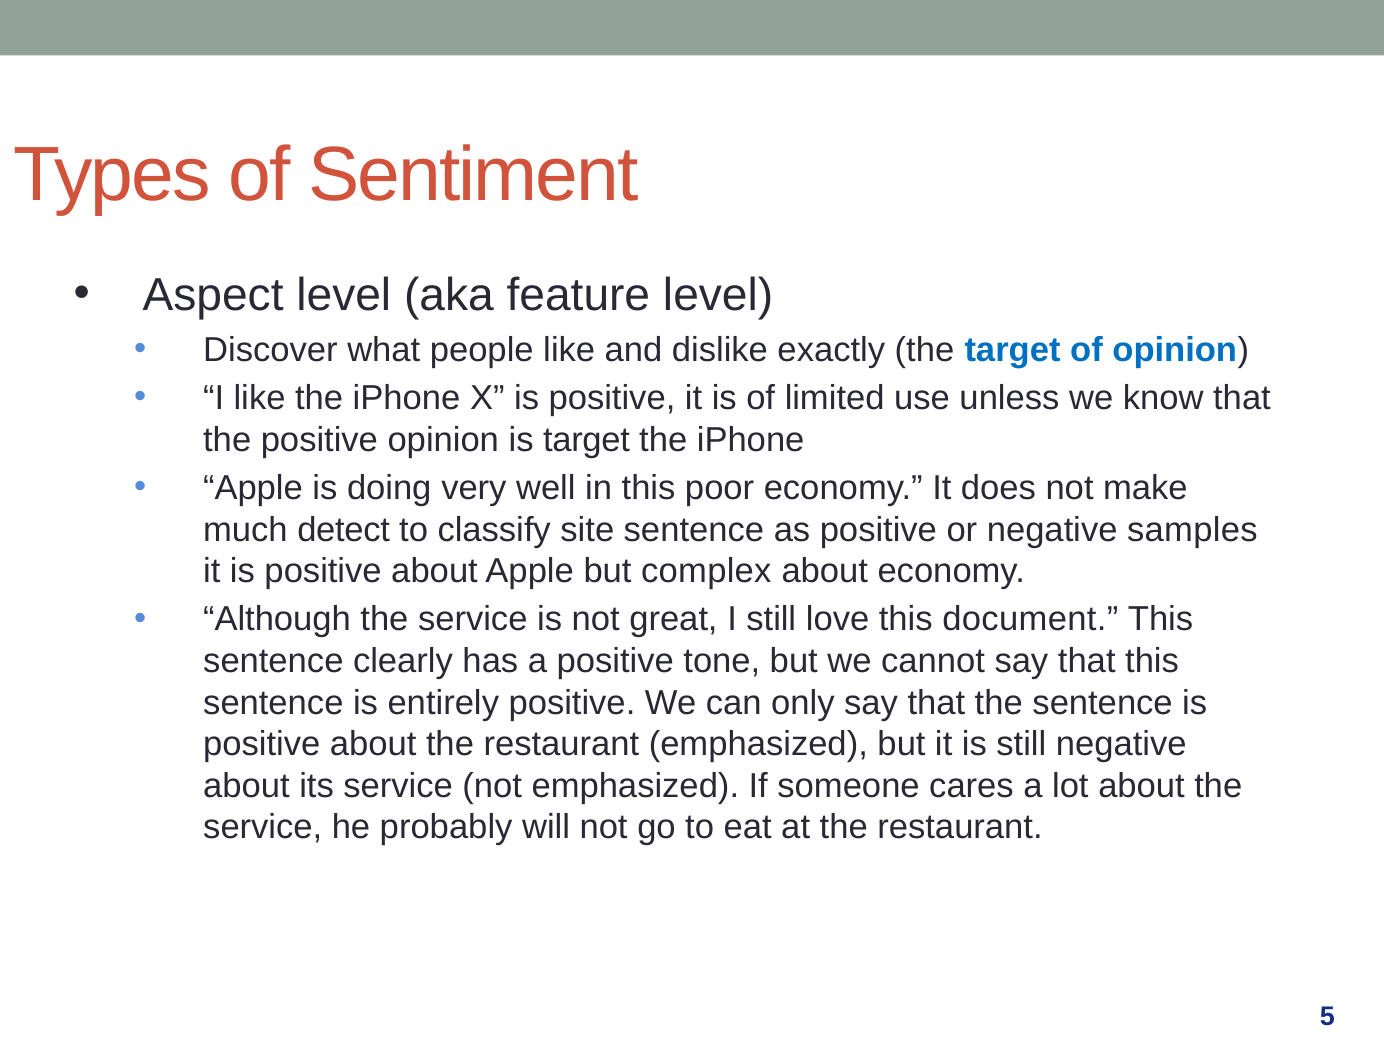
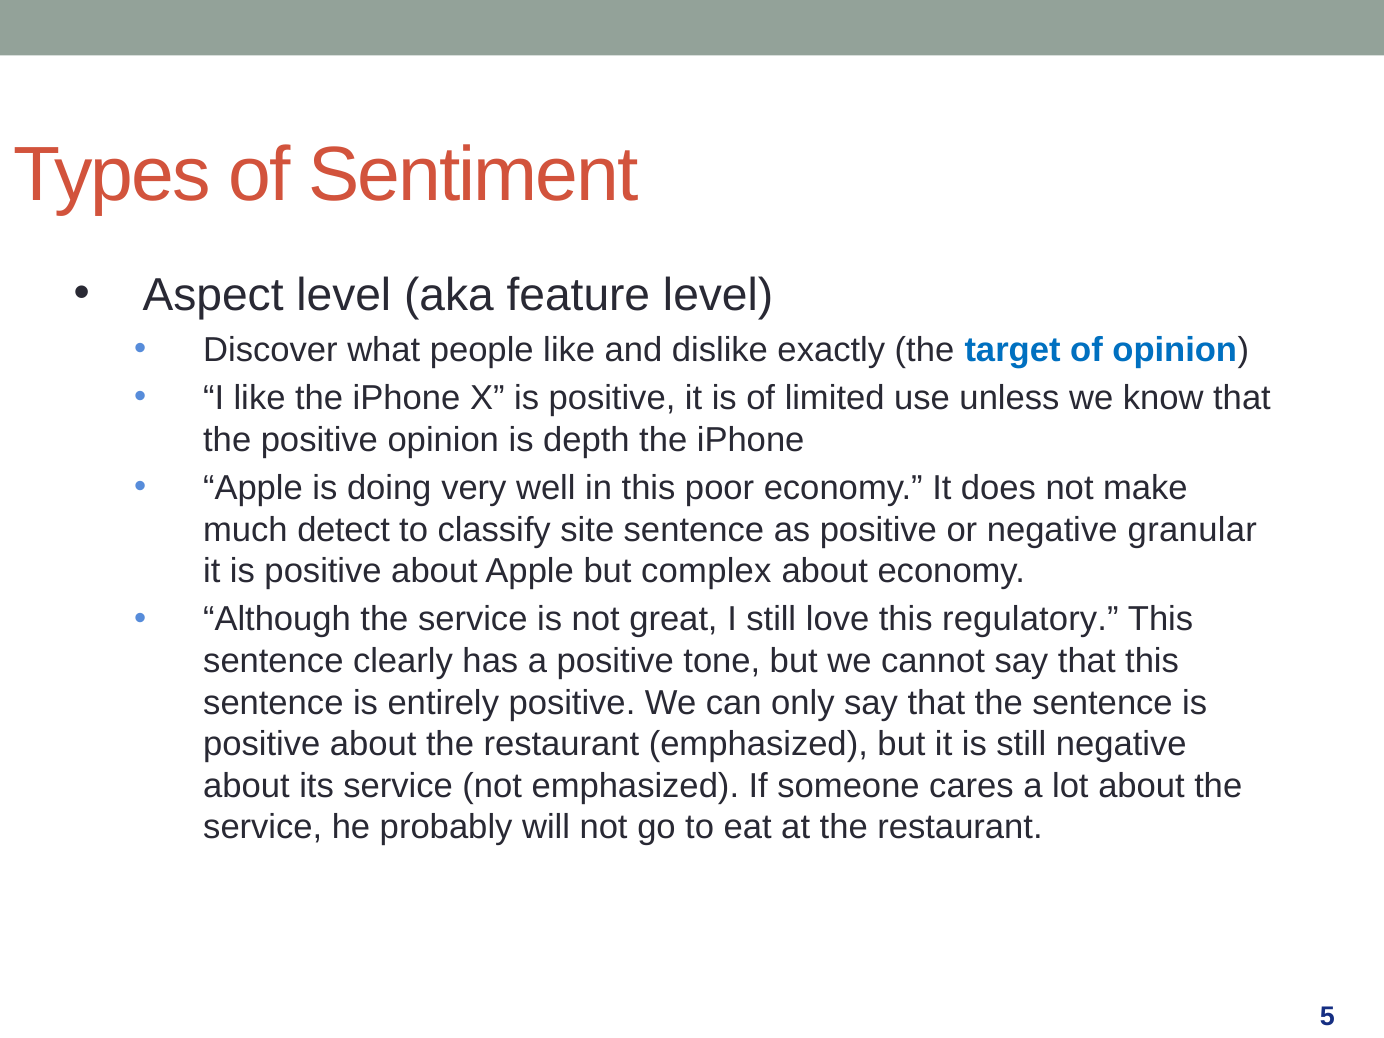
is target: target -> depth
samples: samples -> granular
document: document -> regulatory
